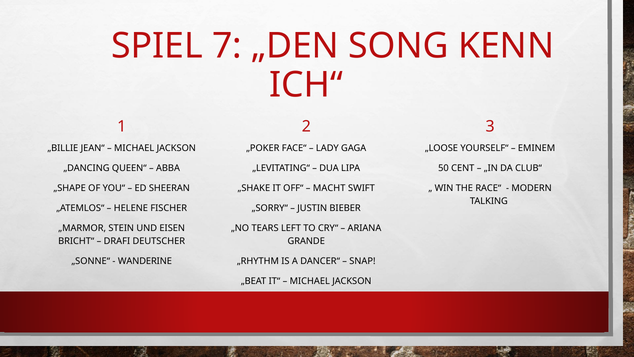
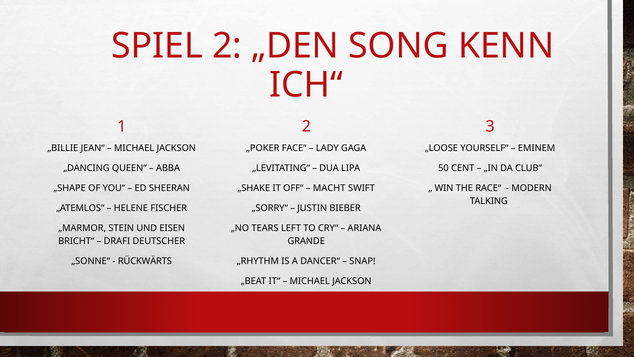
SPIEL 7: 7 -> 2
WANDERINE: WANDERINE -> RÜCKWÄRTS
